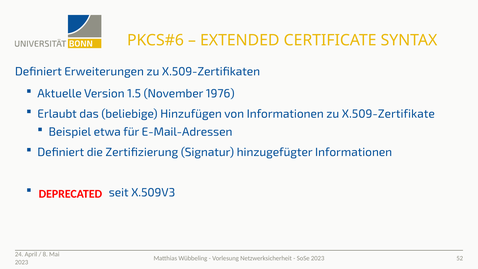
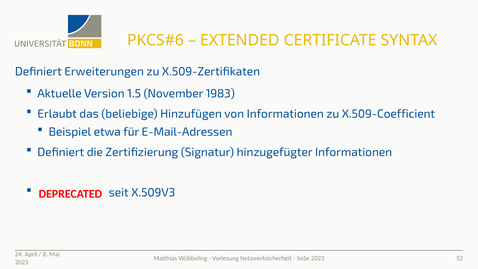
1976: 1976 -> 1983
X.509-Zertifikate: X.509-Zertifikate -> X.509-Coefficient
